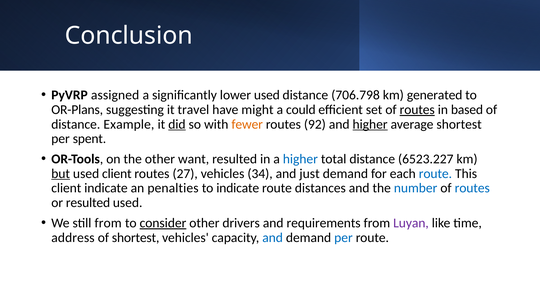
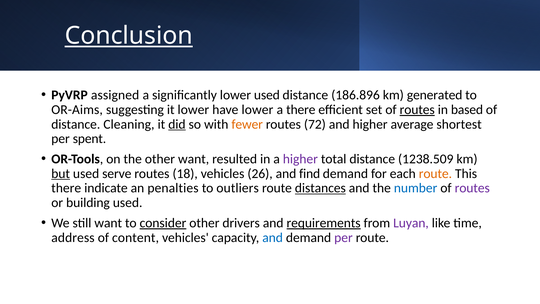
Conclusion underline: none -> present
706.798: 706.798 -> 186.896
OR-Plans: OR-Plans -> OR-Aims
it travel: travel -> lower
have might: might -> lower
a could: could -> there
Example: Example -> Cleaning
92: 92 -> 72
higher at (370, 124) underline: present -> none
higher at (300, 159) colour: blue -> purple
6523.227: 6523.227 -> 1238.509
used client: client -> serve
27: 27 -> 18
34: 34 -> 26
just: just -> find
route at (435, 173) colour: blue -> orange
client at (66, 188): client -> there
to indicate: indicate -> outliers
distances underline: none -> present
routes at (472, 188) colour: blue -> purple
or resulted: resulted -> building
still from: from -> want
requirements underline: none -> present
of shortest: shortest -> content
per at (343, 237) colour: blue -> purple
